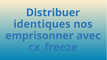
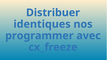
emprisonner: emprisonner -> programmer
